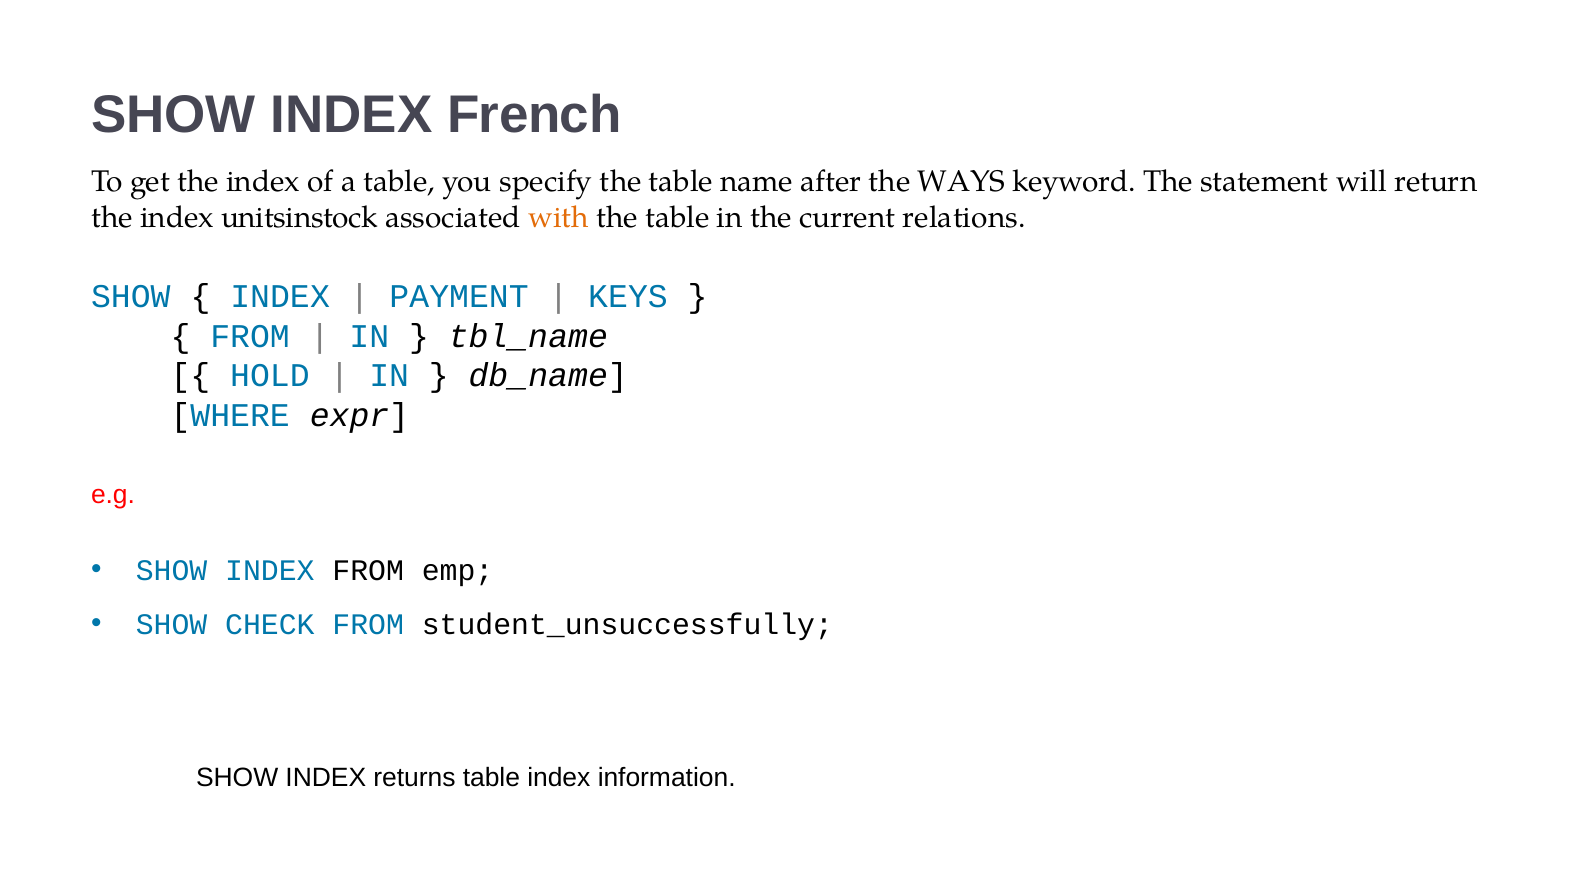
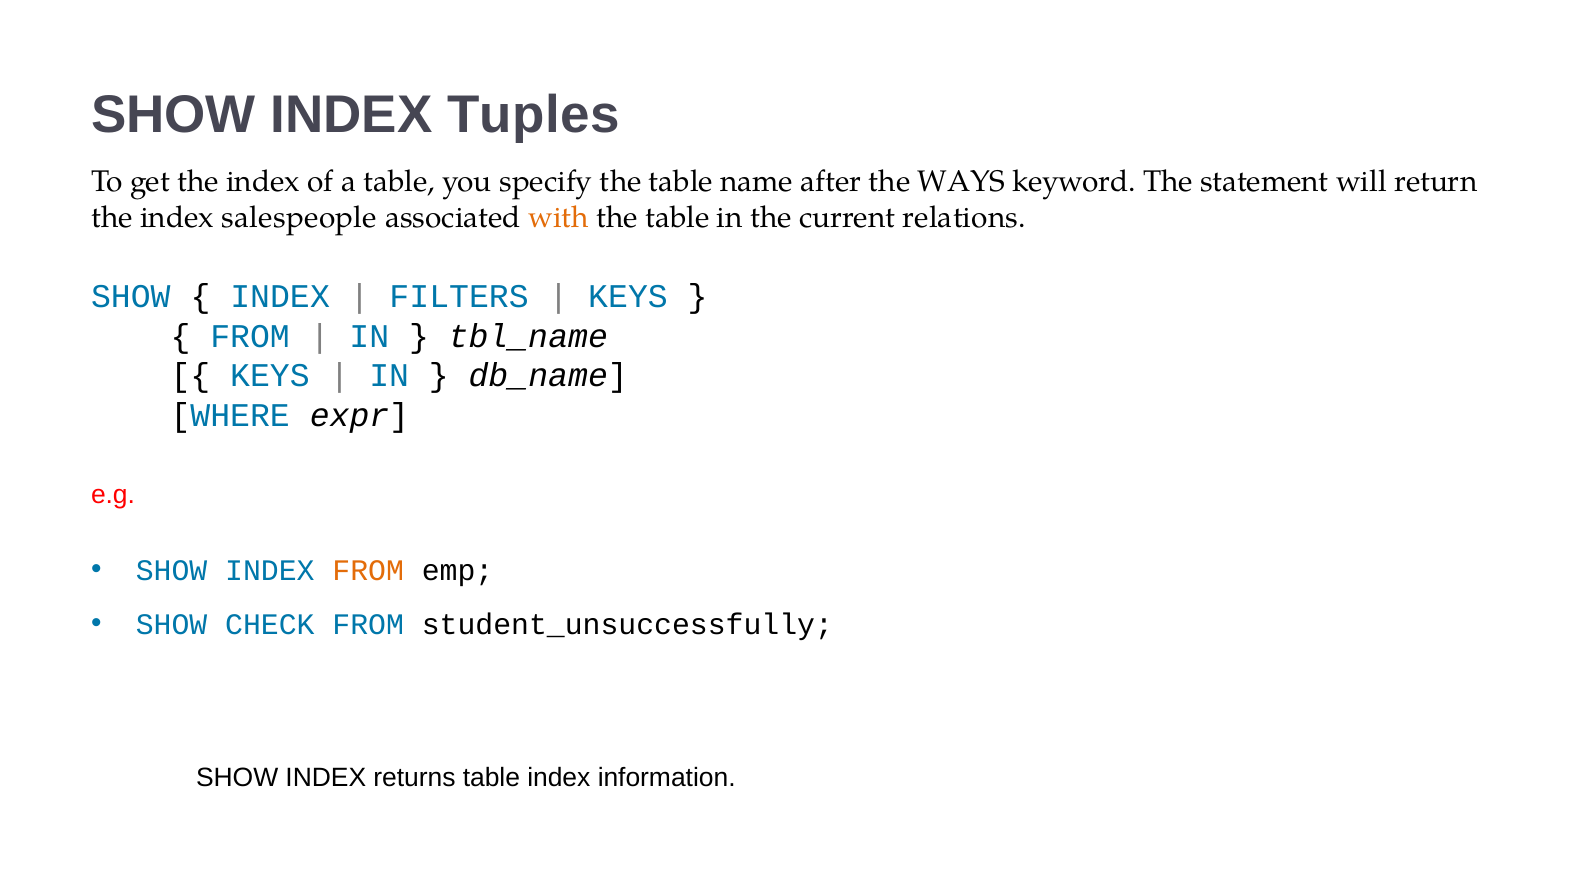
French: French -> Tuples
unitsinstock: unitsinstock -> salespeople
PAYMENT: PAYMENT -> FILTERS
HOLD at (270, 376): HOLD -> KEYS
FROM at (368, 570) colour: black -> orange
